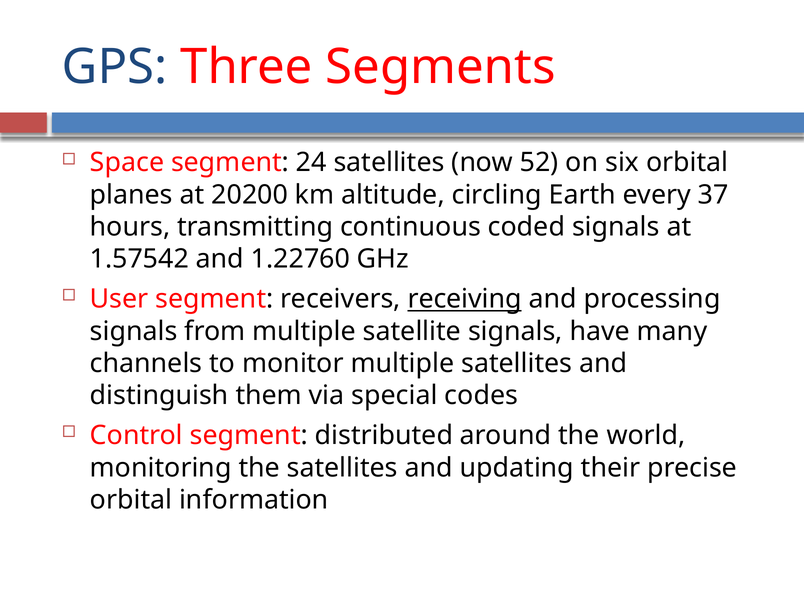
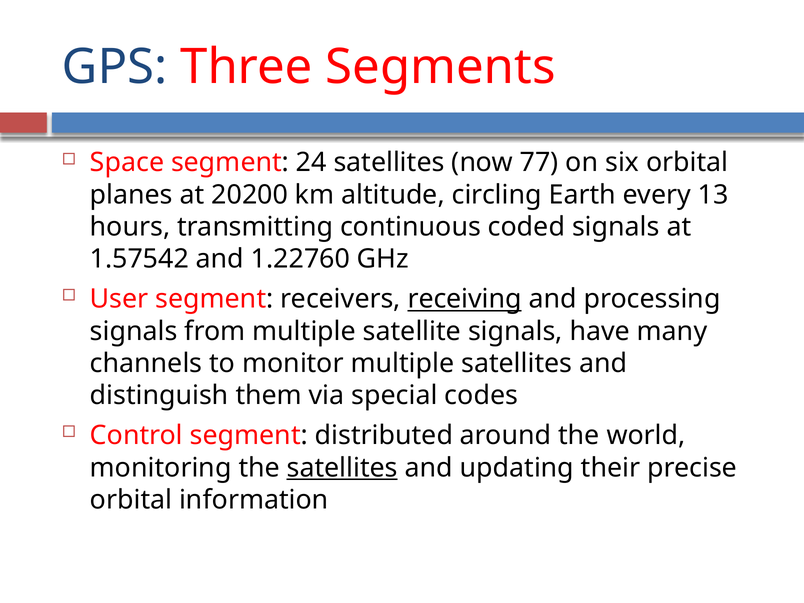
52: 52 -> 77
37: 37 -> 13
satellites at (342, 468) underline: none -> present
